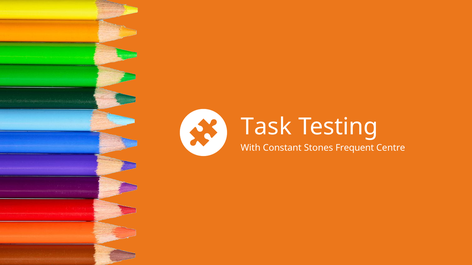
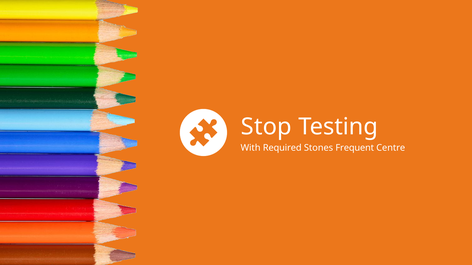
Task: Task -> Stop
Constant: Constant -> Required
